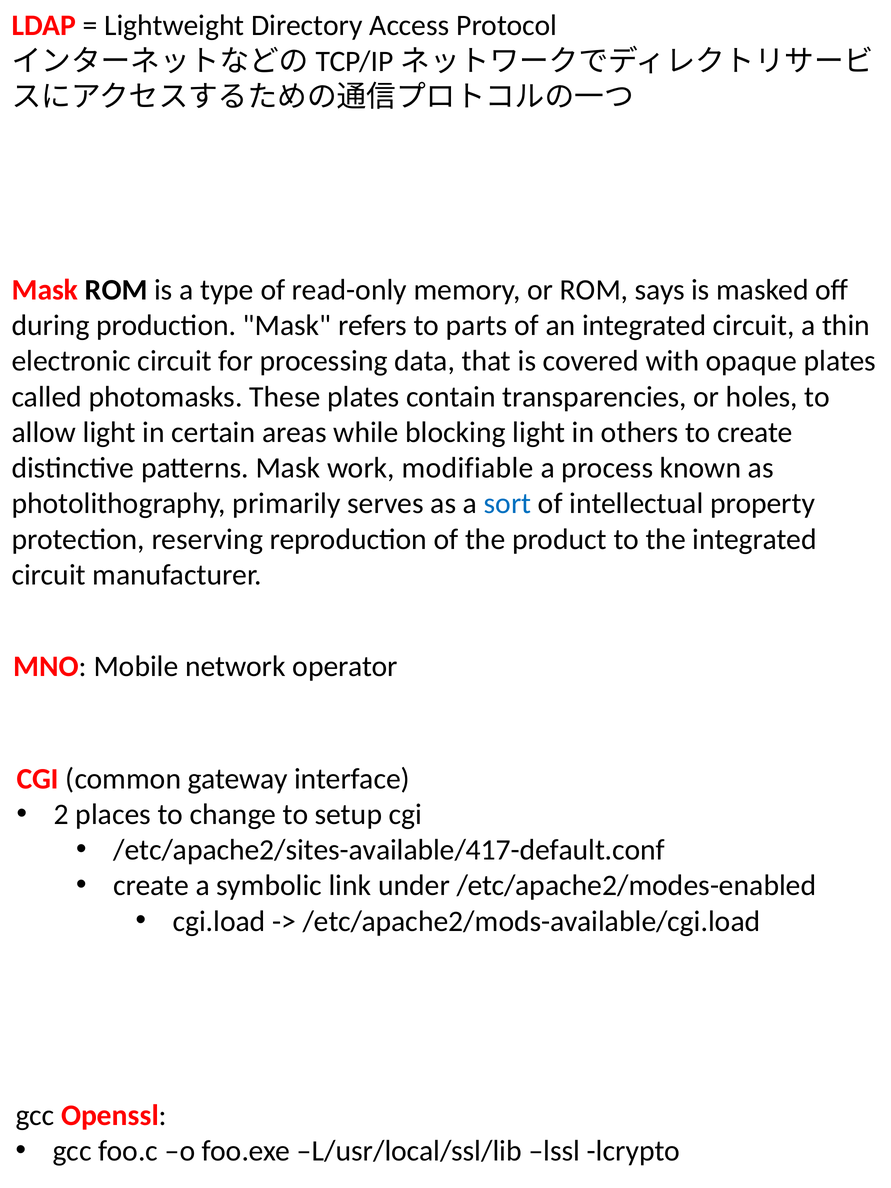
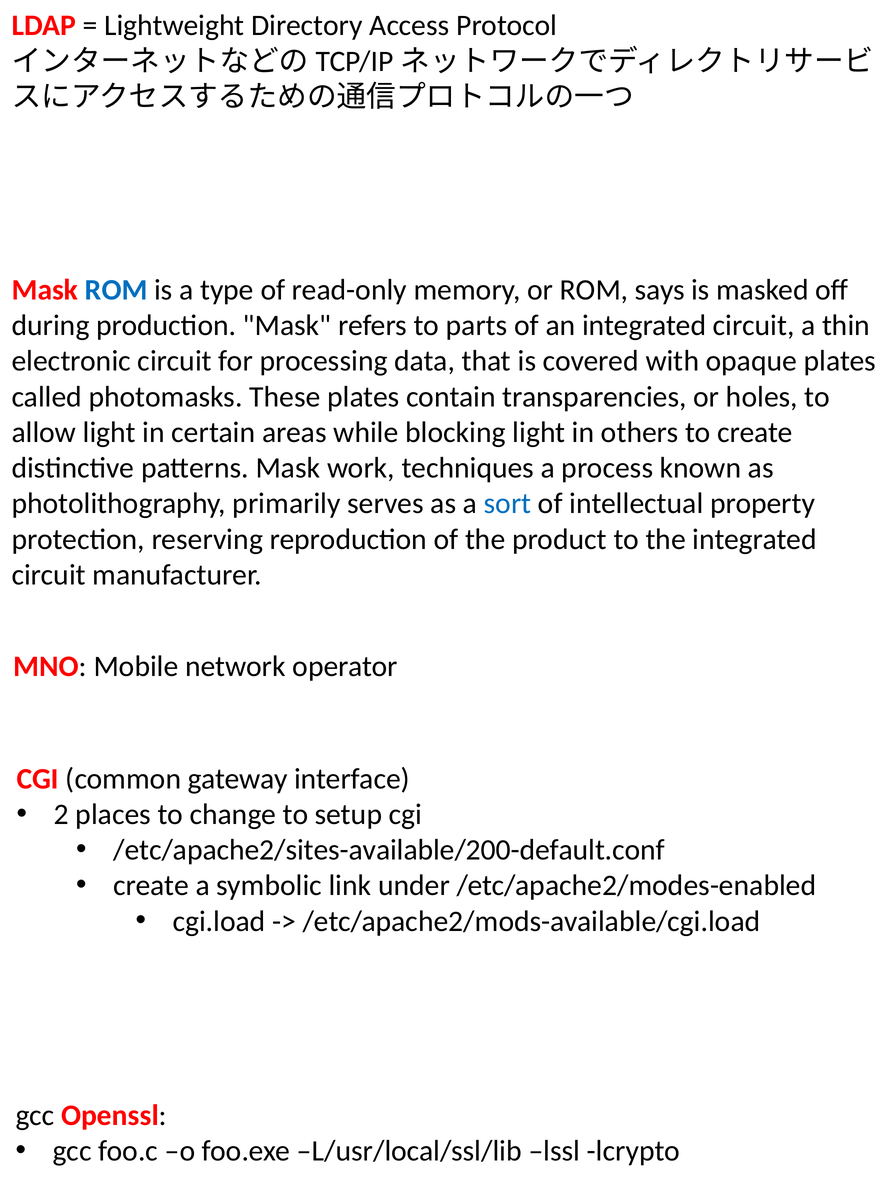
ROM at (116, 290) colour: black -> blue
modifiable: modifiable -> techniques
/etc/apache2/sites-available/417-default.conf: /etc/apache2/sites-available/417-default.conf -> /etc/apache2/sites-available/200-default.conf
